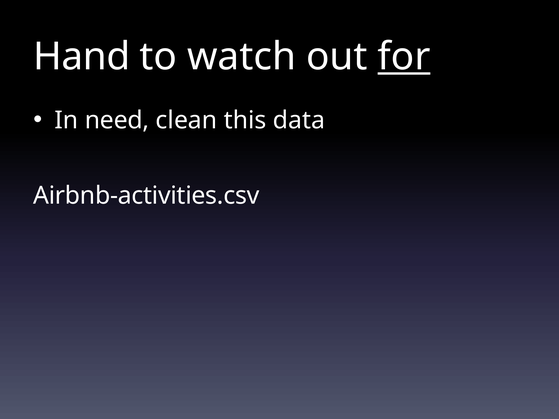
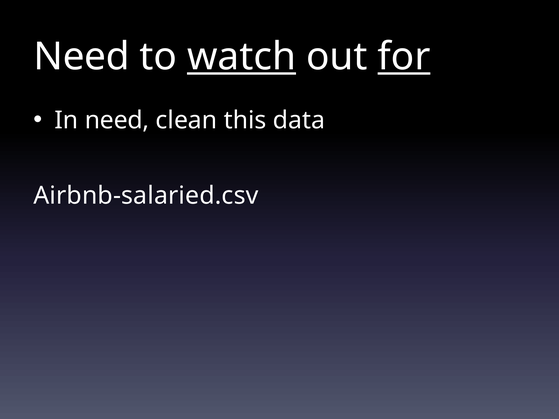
Hand at (82, 57): Hand -> Need
watch underline: none -> present
Airbnb-activities.csv: Airbnb-activities.csv -> Airbnb-salaried.csv
